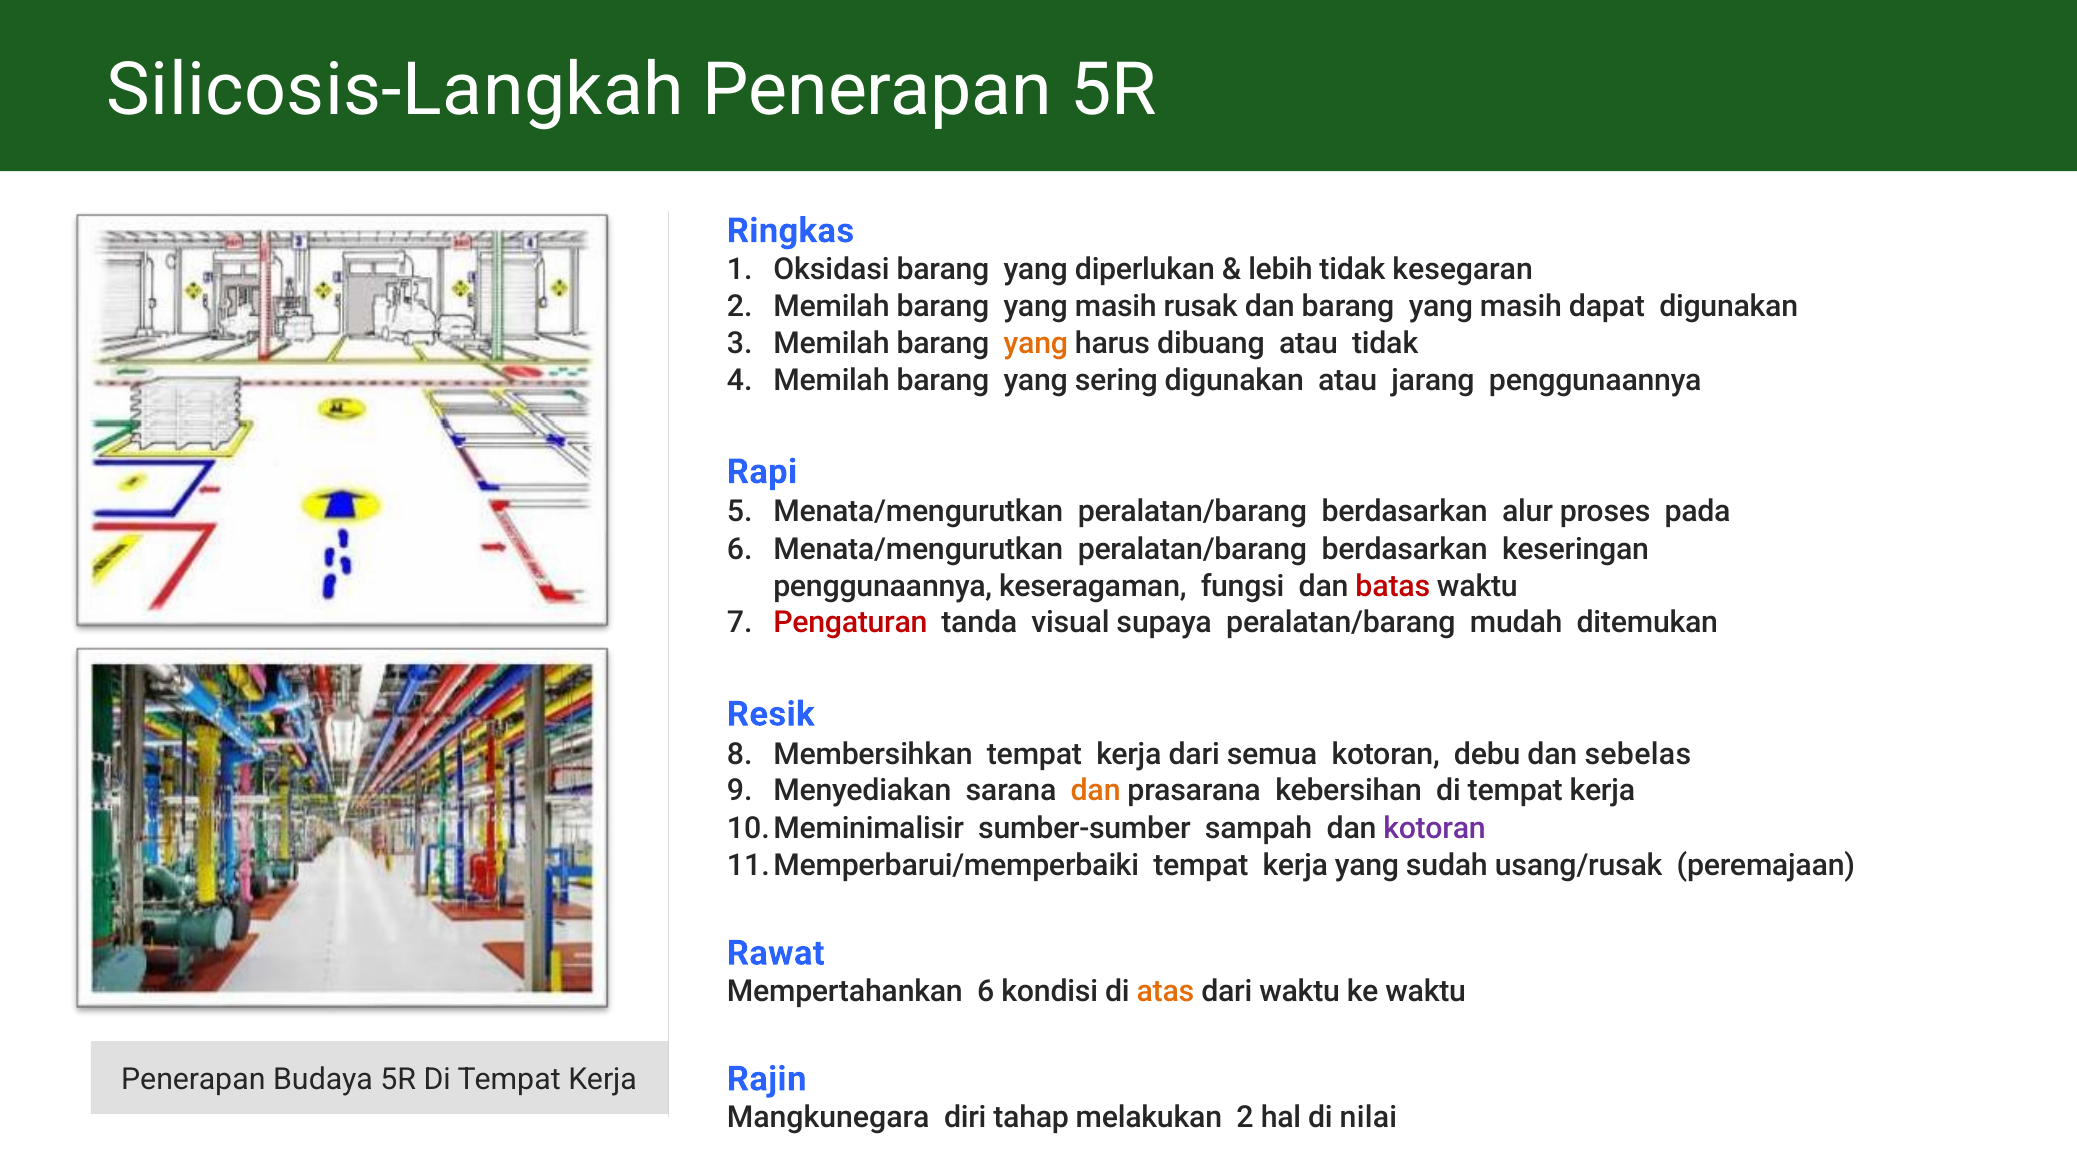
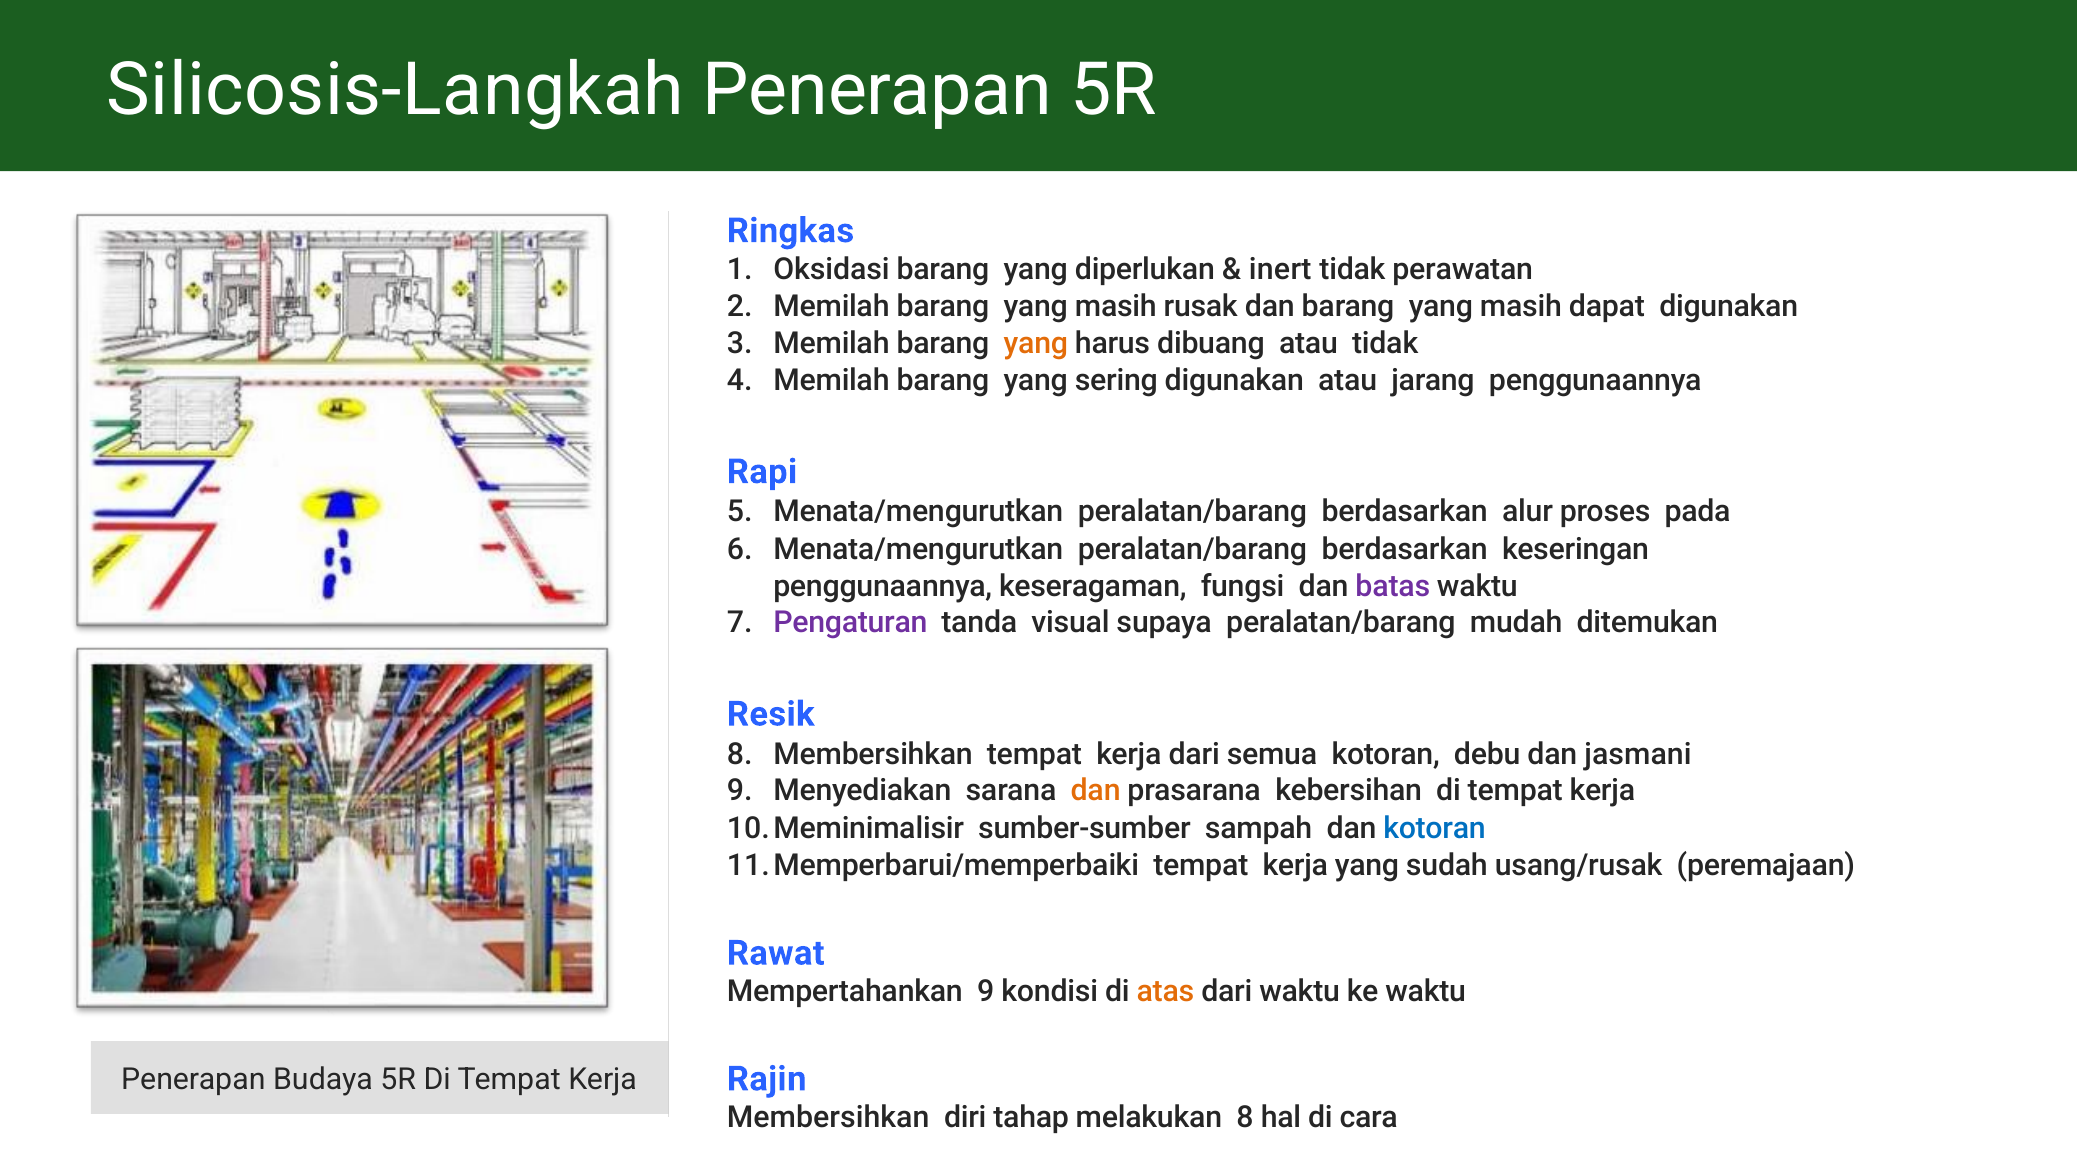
lebih: lebih -> inert
kesegaran: kesegaran -> perawatan
batas colour: red -> purple
Pengaturan colour: red -> purple
sebelas: sebelas -> jasmani
kotoran at (1434, 829) colour: purple -> blue
Mempertahankan 6: 6 -> 9
Mangkunegara at (828, 1118): Mangkunegara -> Membersihkan
melakukan 2: 2 -> 8
nilai: nilai -> cara
